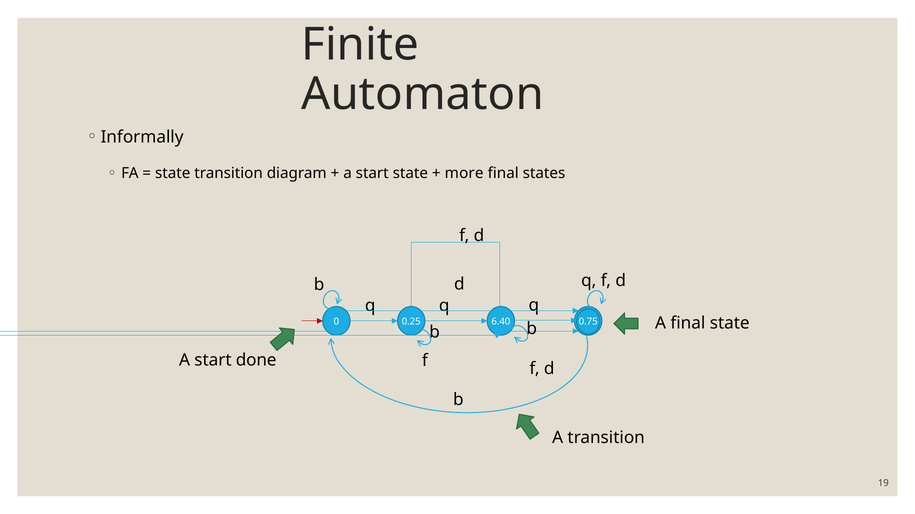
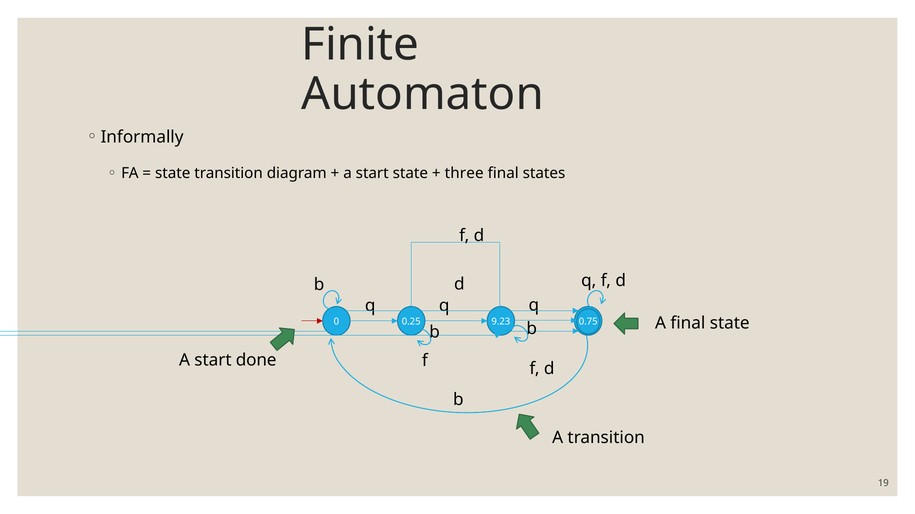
more: more -> three
6.40: 6.40 -> 9.23
